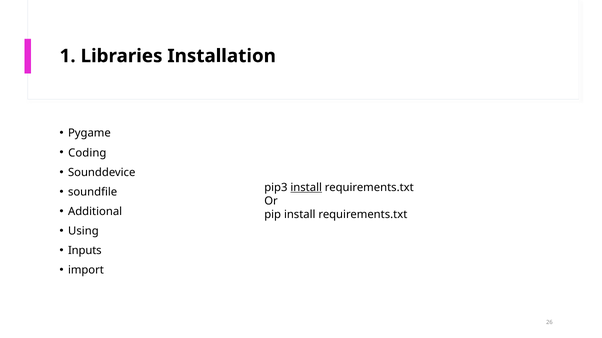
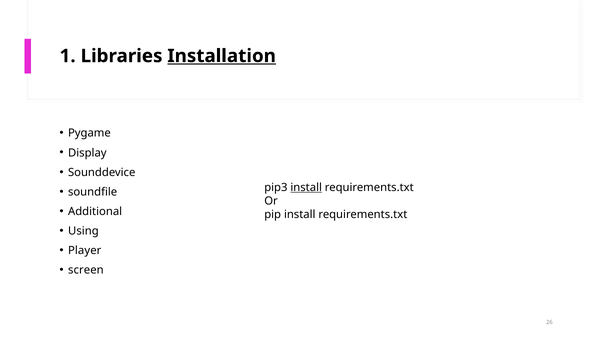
Installation underline: none -> present
Coding: Coding -> Display
Inputs: Inputs -> Player
import: import -> screen
